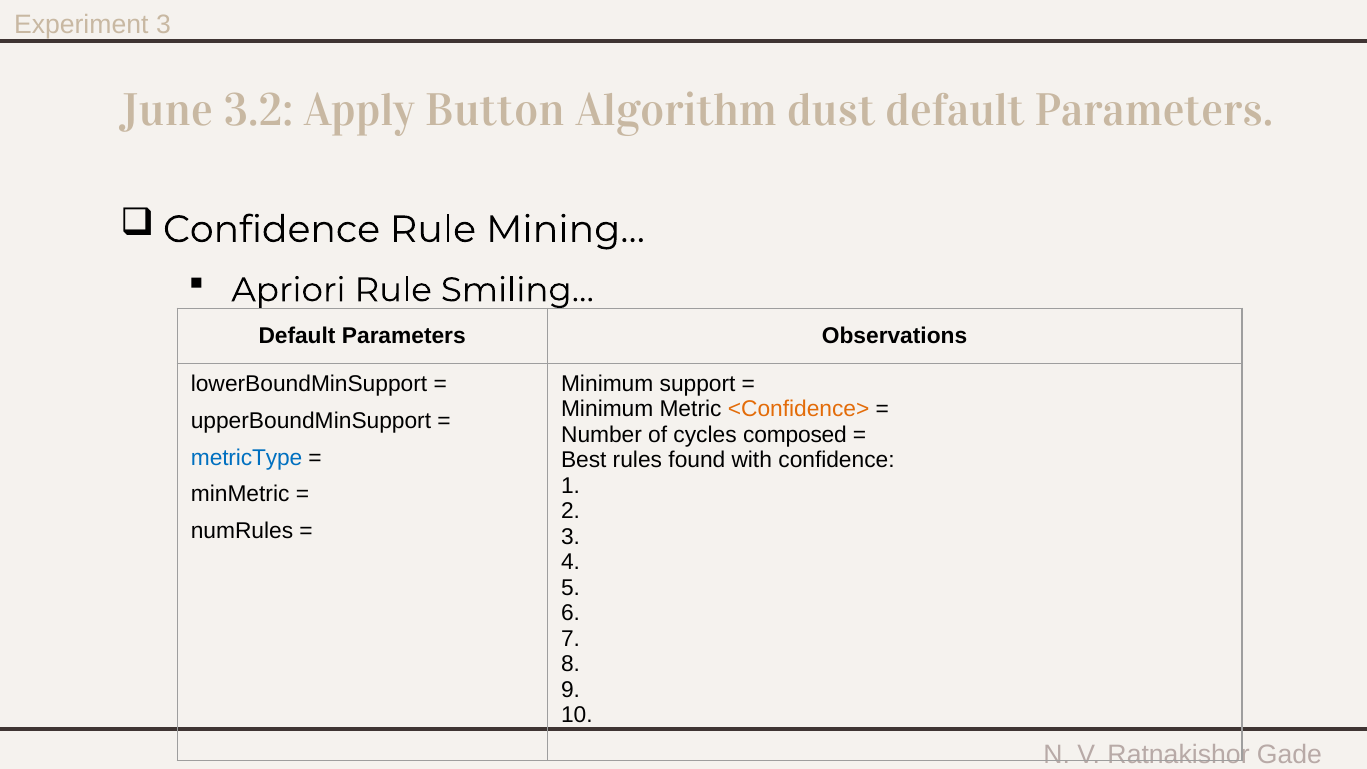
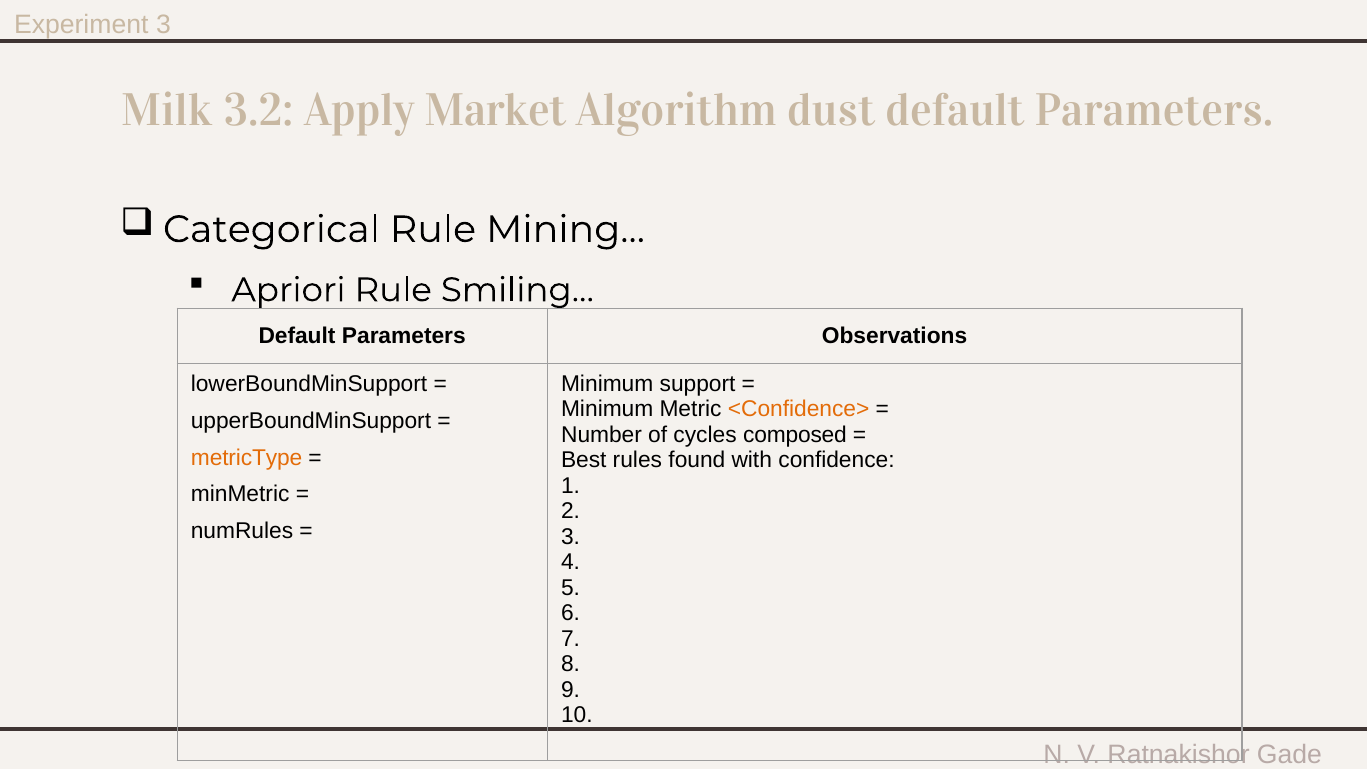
June: June -> Milk
Button: Button -> Market
Confidence at (272, 229): Confidence -> Categorical
metricType colour: blue -> orange
